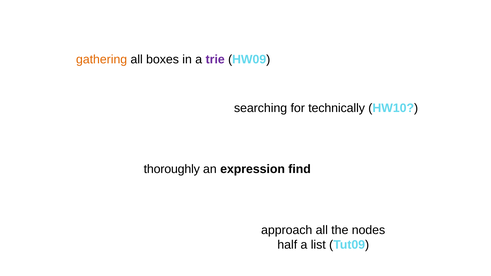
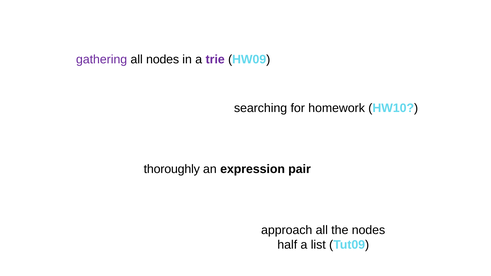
gathering colour: orange -> purple
all boxes: boxes -> nodes
technically: technically -> homework
find: find -> pair
